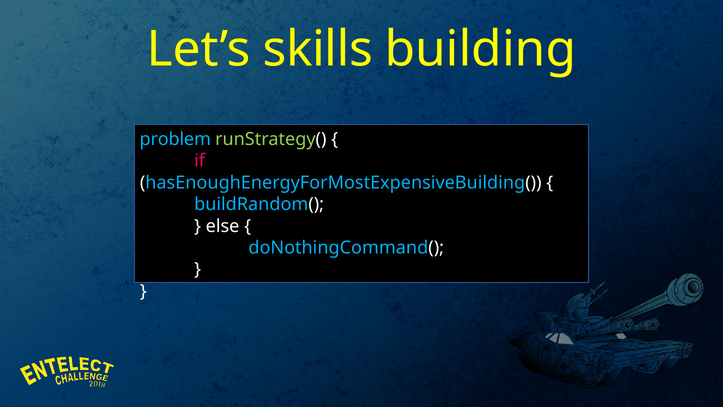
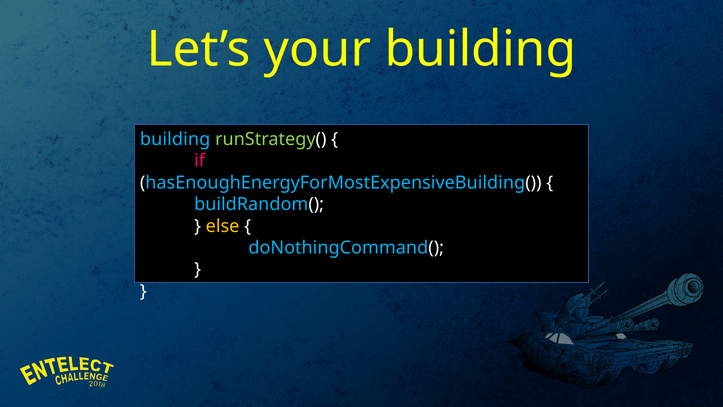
skills: skills -> your
problem at (175, 139): problem -> building
else colour: white -> yellow
